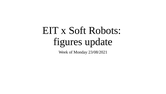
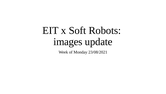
figures: figures -> images
